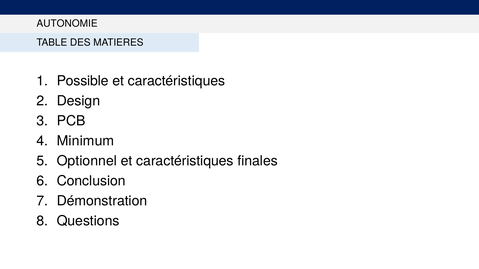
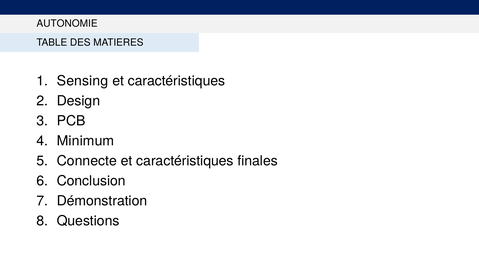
Possible: Possible -> Sensing
Optionnel: Optionnel -> Connecte
